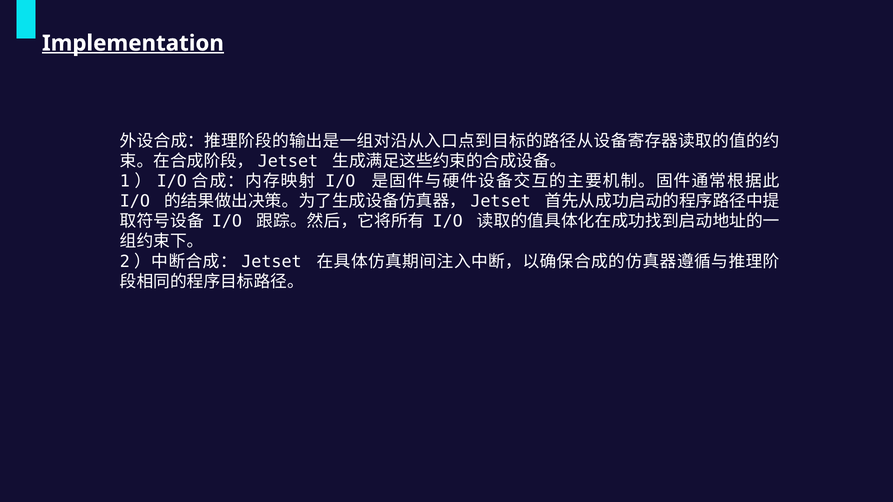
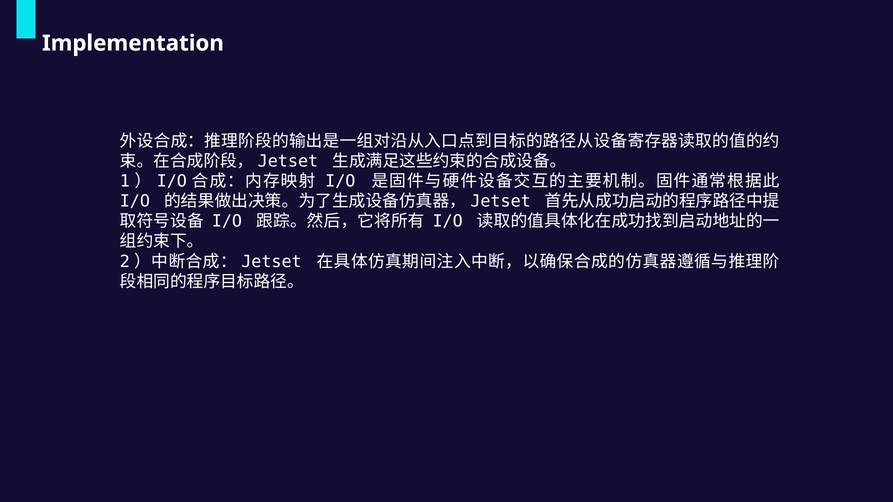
Implementation underline: present -> none
